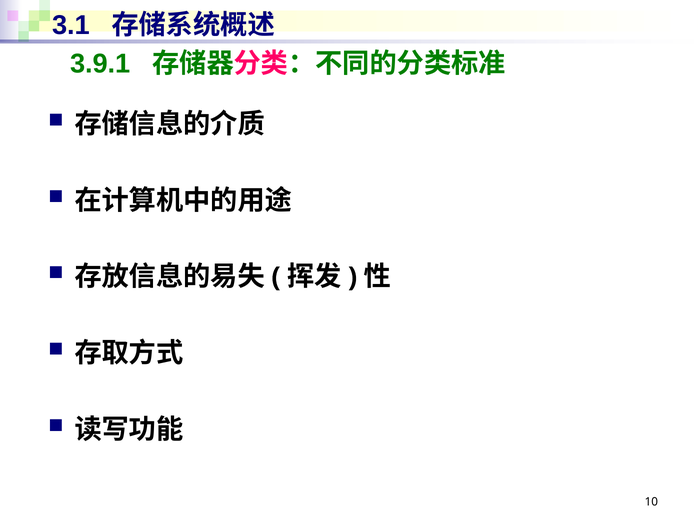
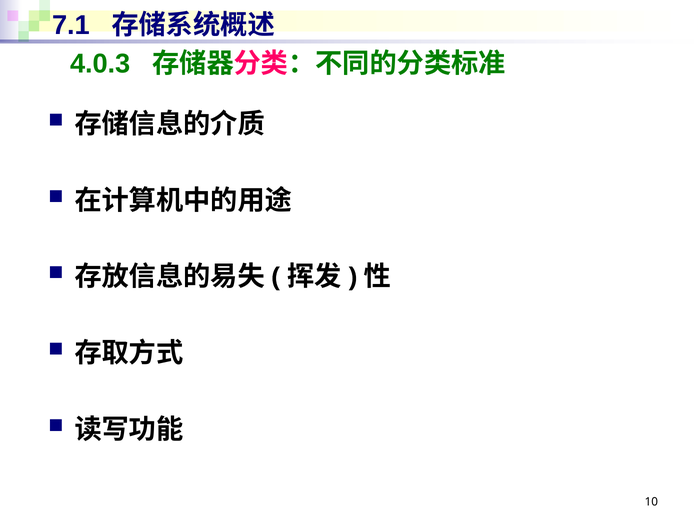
3.1: 3.1 -> 7.1
3.9.1: 3.9.1 -> 4.0.3
